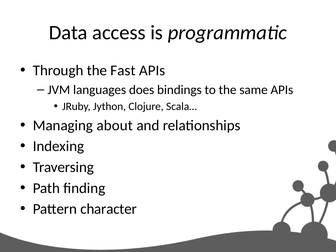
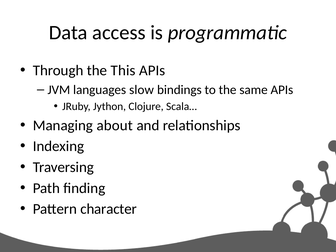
Fast: Fast -> This
does: does -> slow
